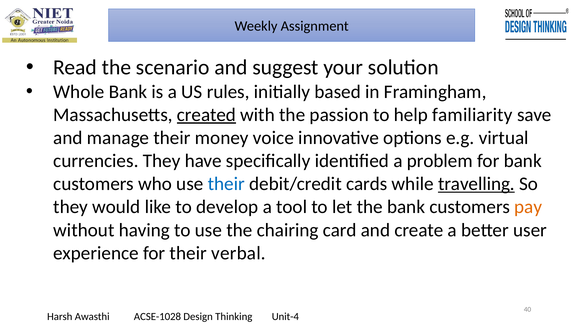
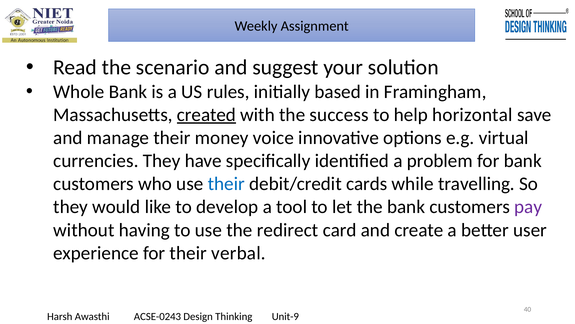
passion: passion -> success
familiarity: familiarity -> horizontal
travelling underline: present -> none
pay colour: orange -> purple
chairing: chairing -> redirect
ACSE-1028: ACSE-1028 -> ACSE-0243
Unit-4: Unit-4 -> Unit-9
